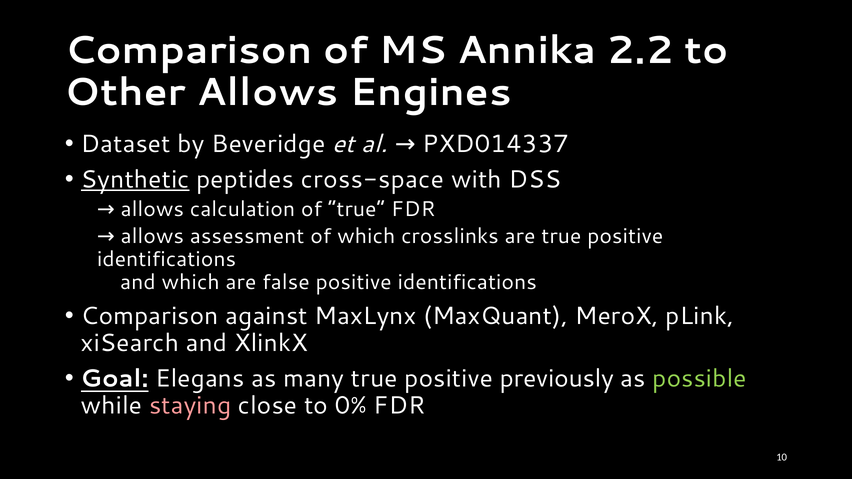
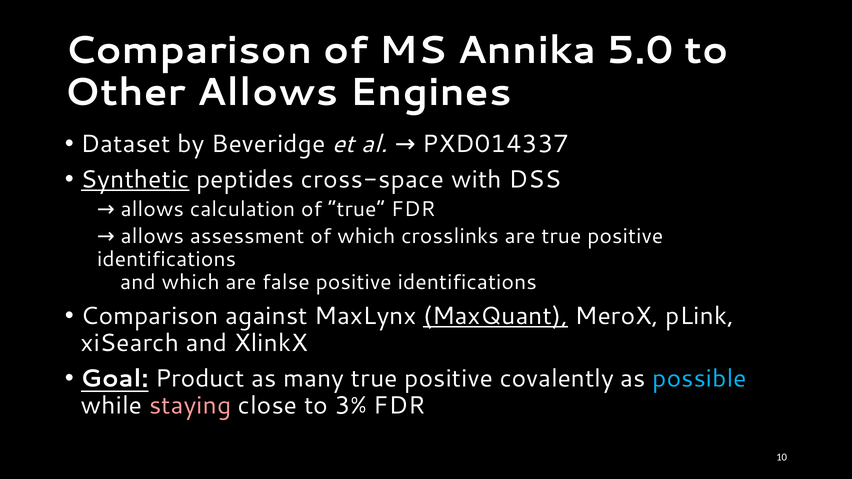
2.2: 2.2 -> 5.0
MaxQuant underline: none -> present
Elegans: Elegans -> Product
previously: previously -> covalently
possible colour: light green -> light blue
0%: 0% -> 3%
